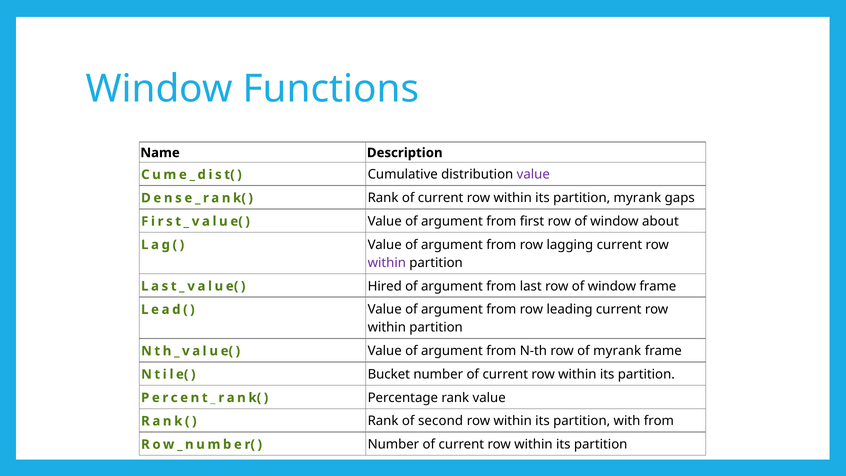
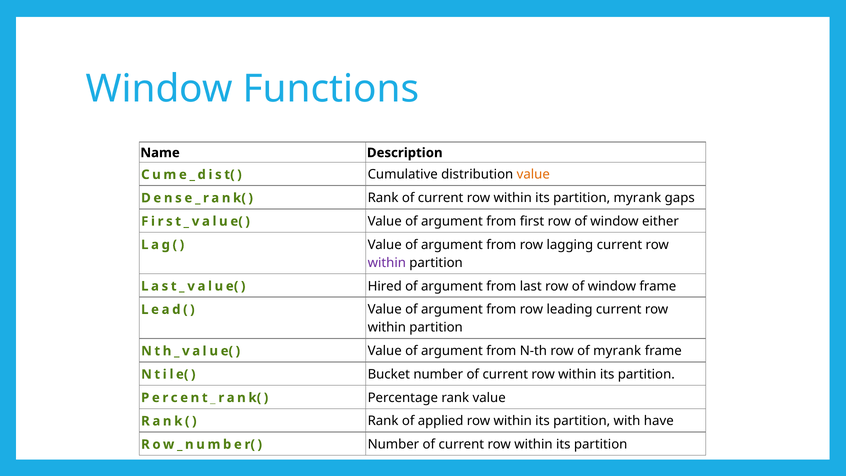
value at (533, 175) colour: purple -> orange
about: about -> either
second: second -> applied
with from: from -> have
